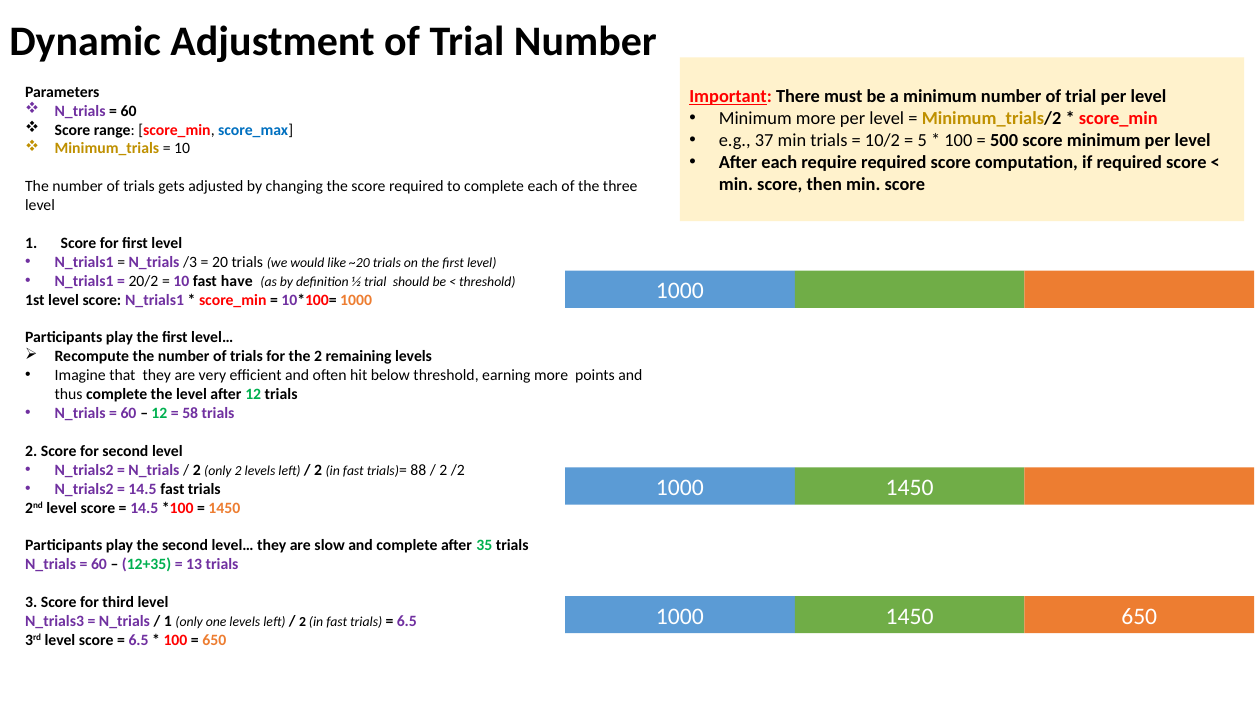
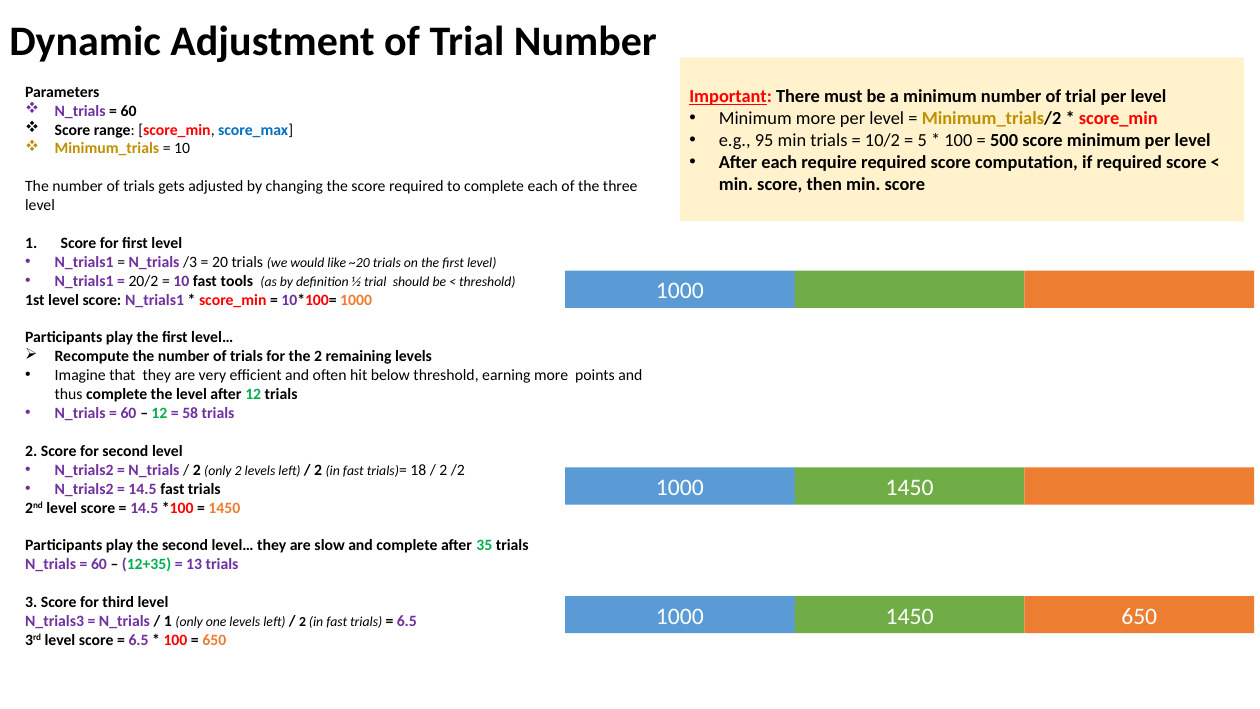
37: 37 -> 95
have: have -> tools
88: 88 -> 18
